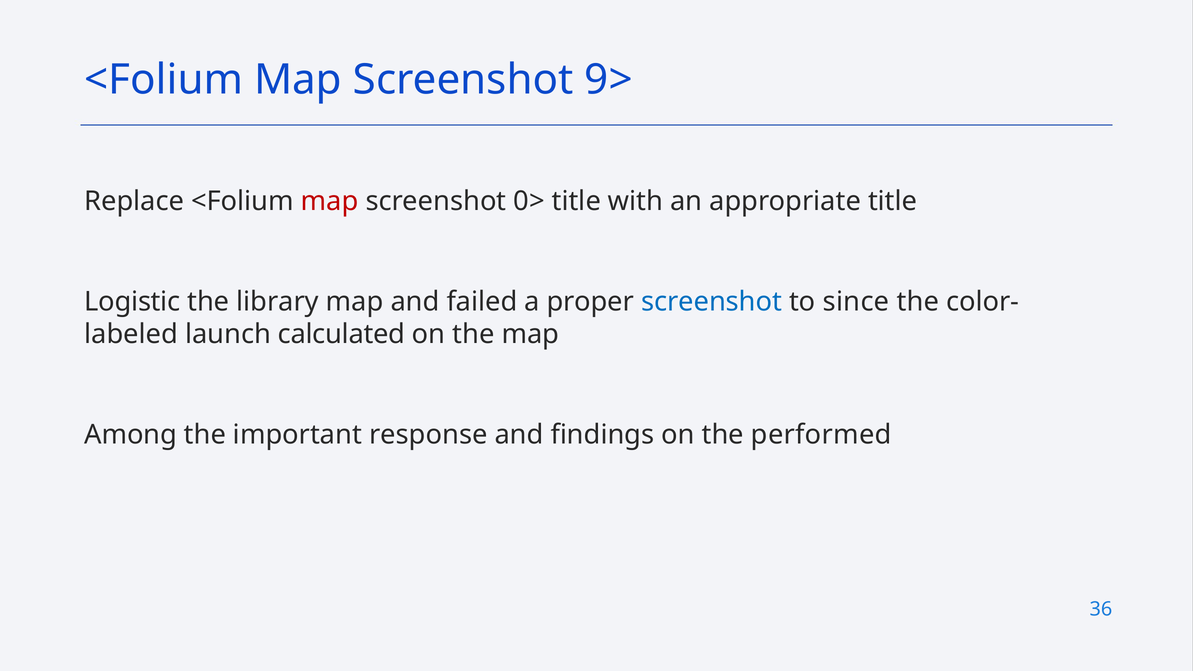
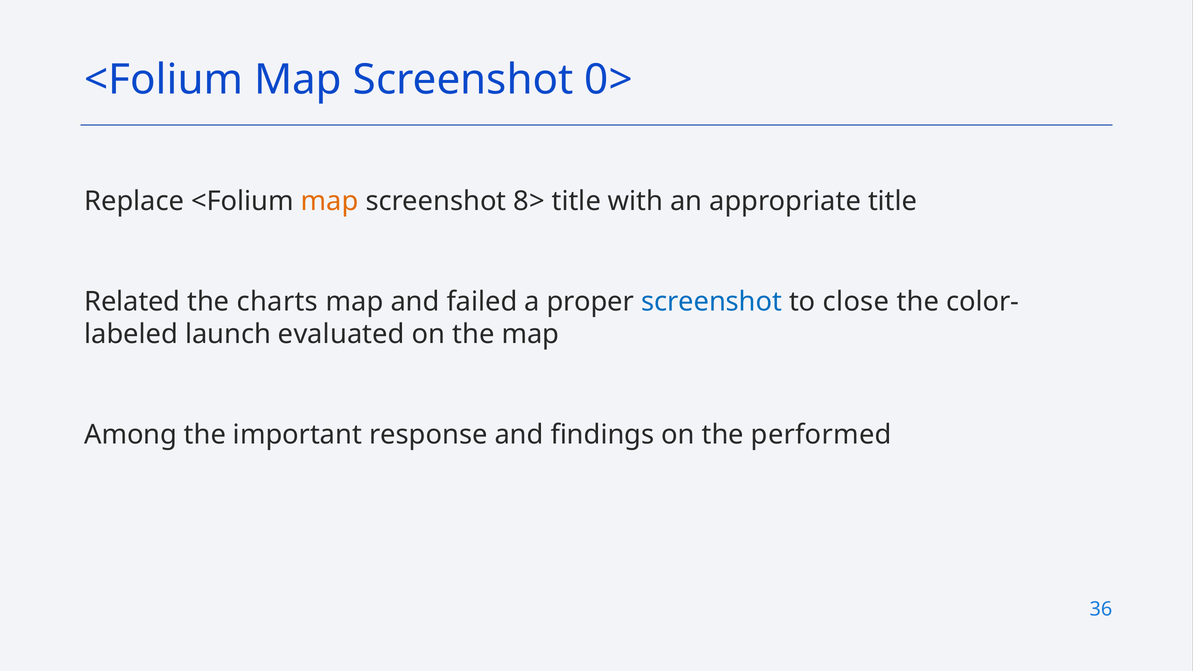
9>: 9> -> 0>
map at (330, 201) colour: red -> orange
0>: 0> -> 8>
Logistic: Logistic -> Related
library: library -> charts
since: since -> close
calculated: calculated -> evaluated
